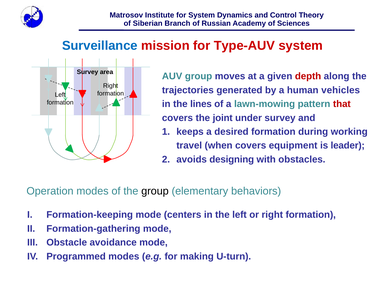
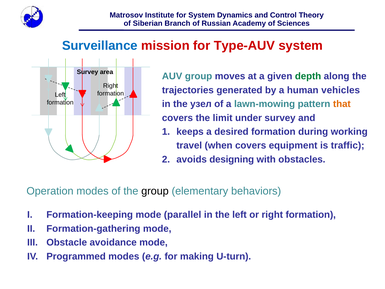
depth colour: red -> green
lines: lines -> узел
that colour: red -> orange
joint: joint -> limit
leader: leader -> traffic
centers: centers -> parallel
